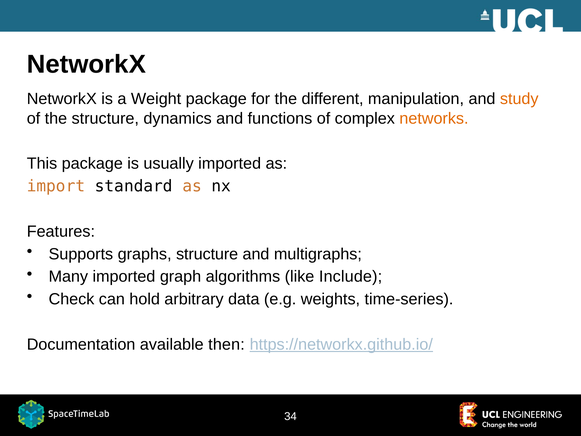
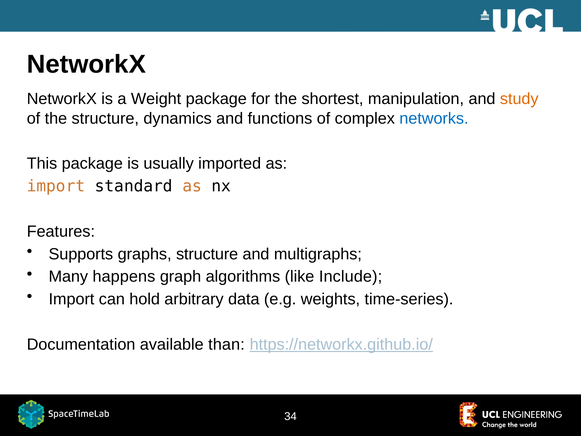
different: different -> shortest
networks colour: orange -> blue
Many imported: imported -> happens
Check at (71, 299): Check -> Import
then: then -> than
